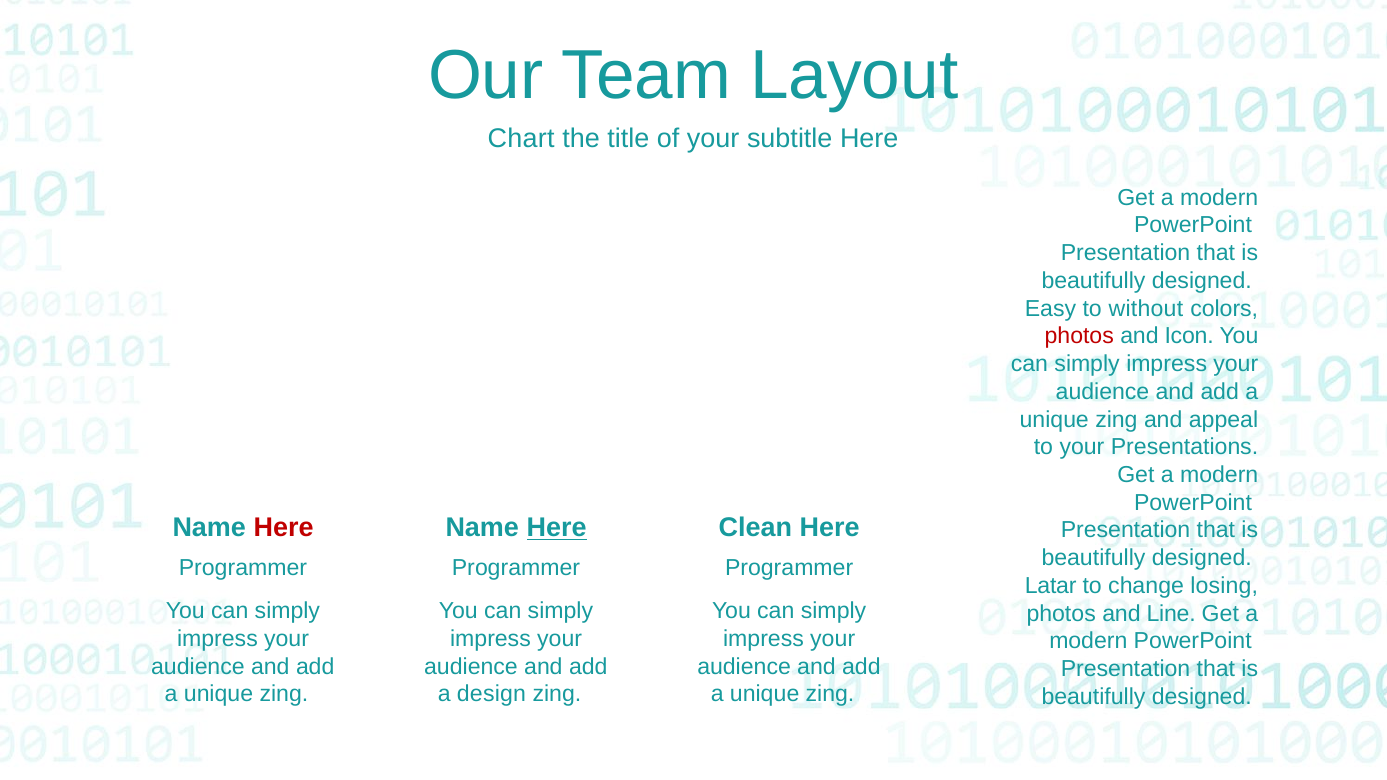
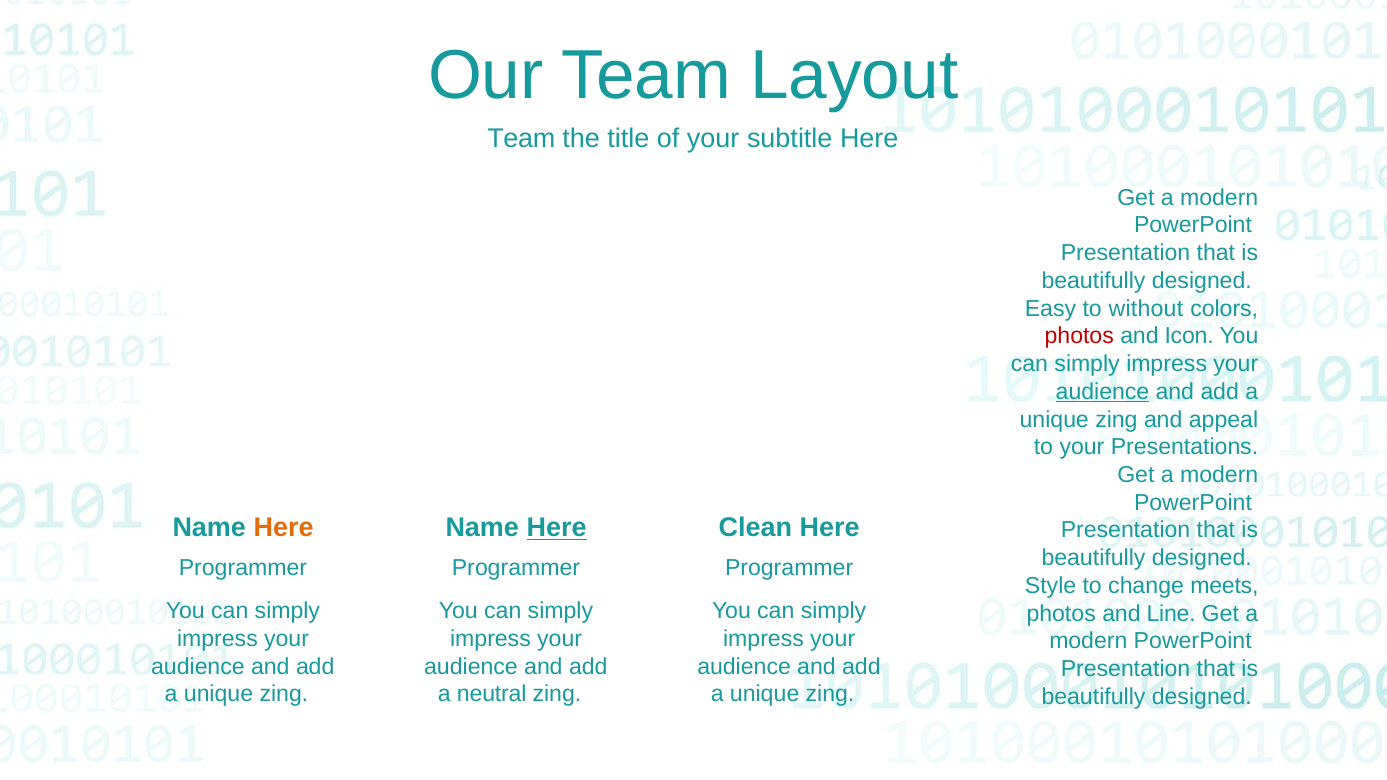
Chart at (521, 139): Chart -> Team
audience at (1103, 392) underline: none -> present
Here at (284, 528) colour: red -> orange
Latar: Latar -> Style
losing: losing -> meets
design: design -> neutral
